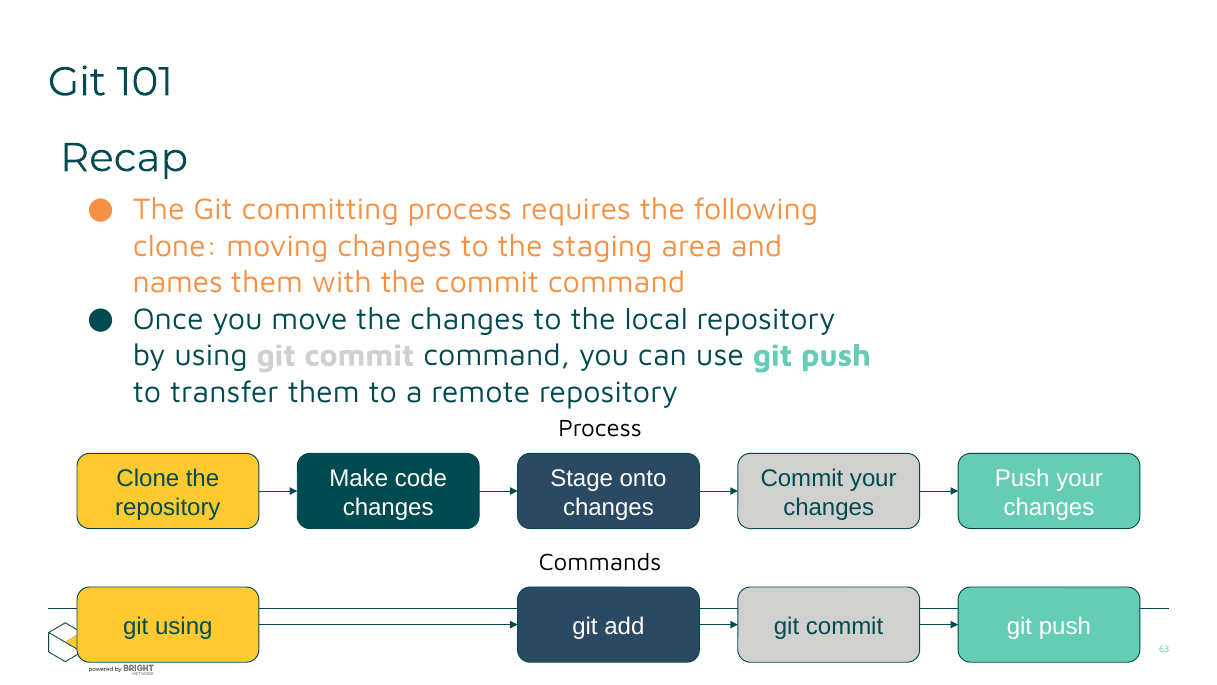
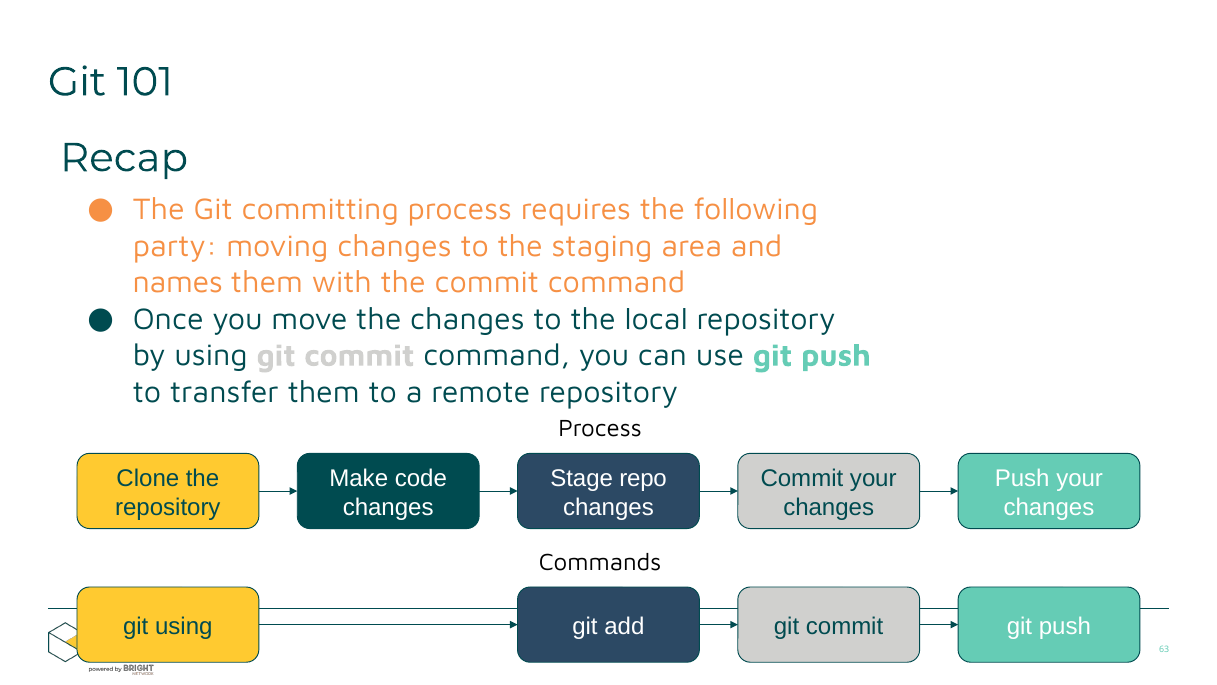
clone at (175, 246): clone -> party
onto: onto -> repo
